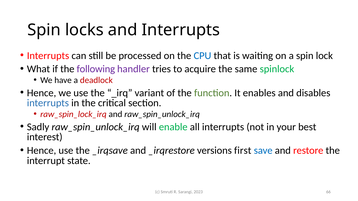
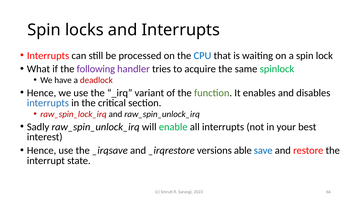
first: first -> able
